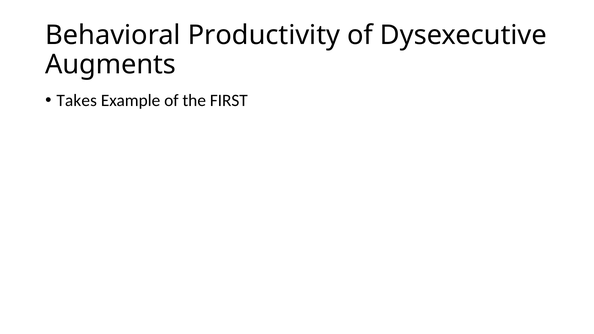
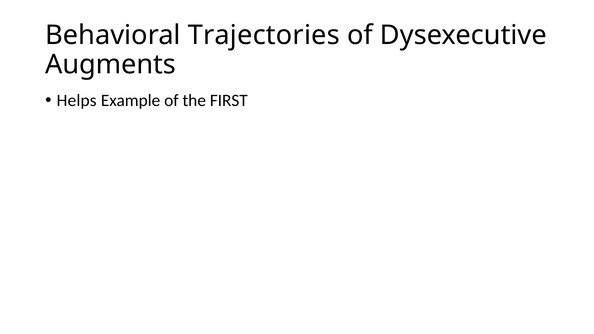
Productivity: Productivity -> Trajectories
Takes: Takes -> Helps
